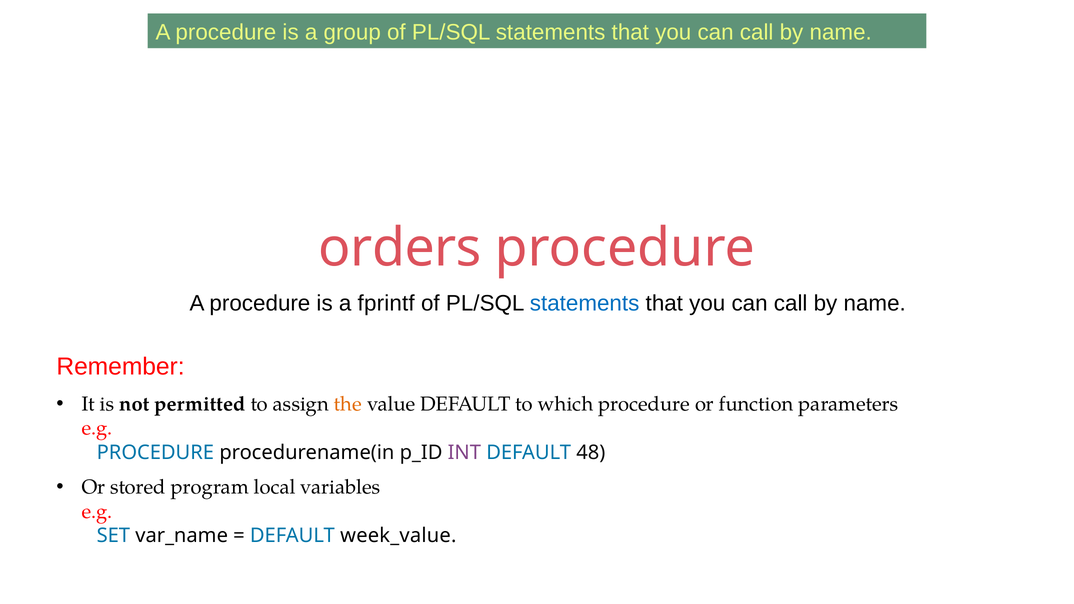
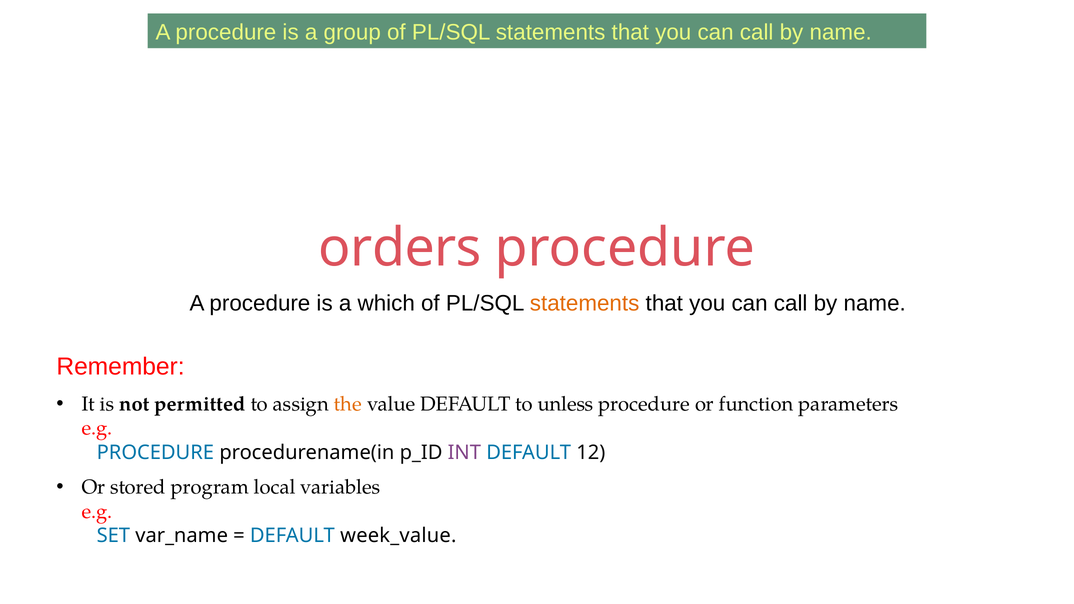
fprintf: fprintf -> which
statements at (585, 303) colour: blue -> orange
which: which -> unless
48: 48 -> 12
